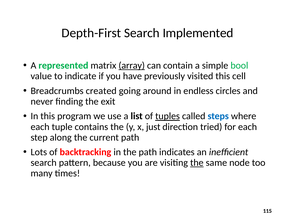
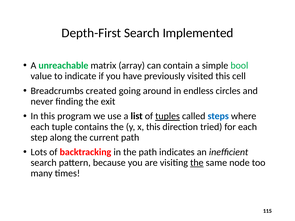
represented: represented -> unreachable
array underline: present -> none
x just: just -> this
